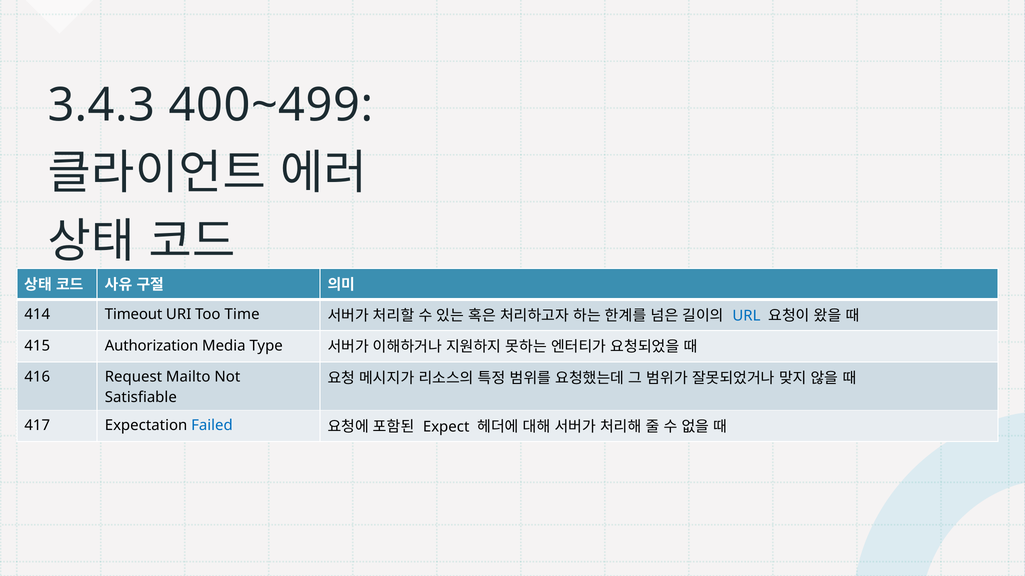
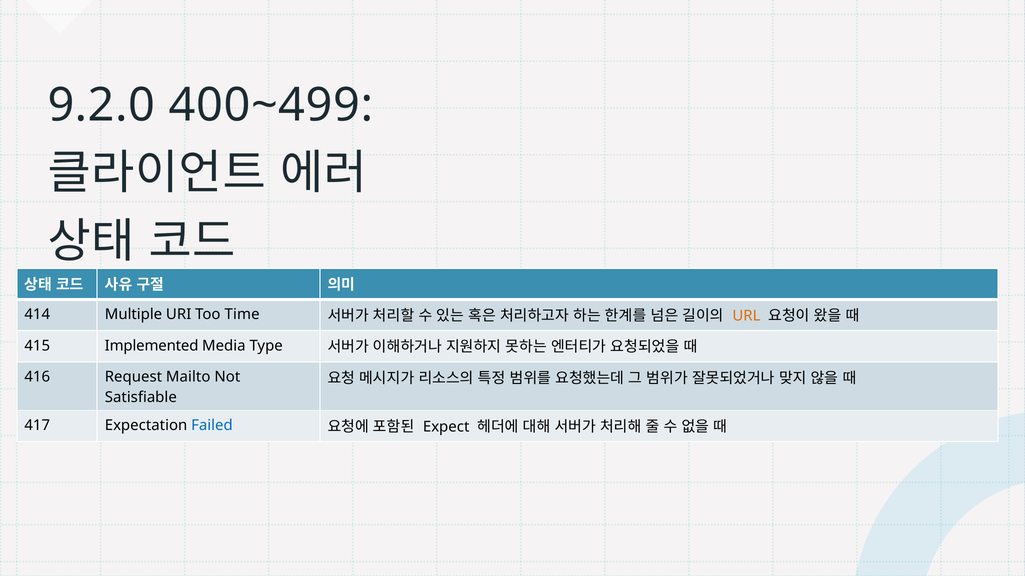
3.4.3: 3.4.3 -> 9.2.0
Timeout: Timeout -> Multiple
URL colour: blue -> orange
Authorization: Authorization -> Implemented
